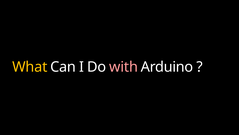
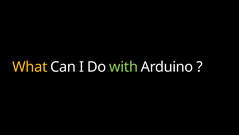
with colour: pink -> light green
